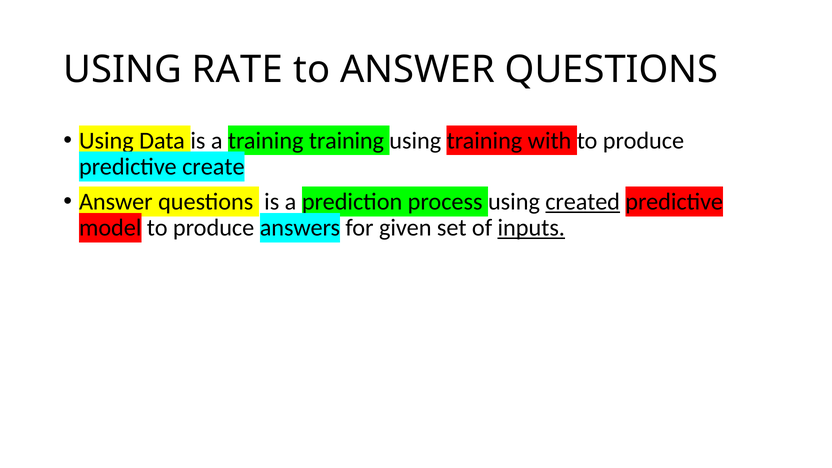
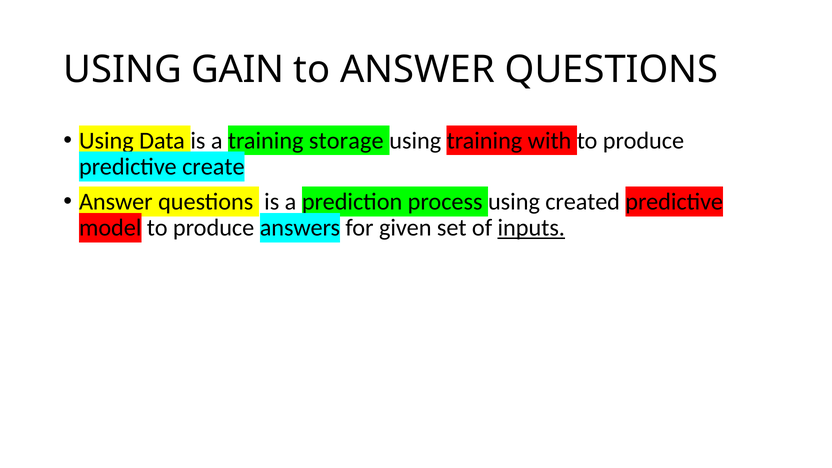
RATE: RATE -> GAIN
training training: training -> storage
created underline: present -> none
